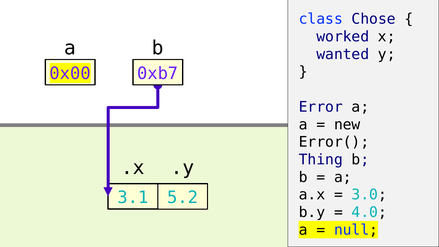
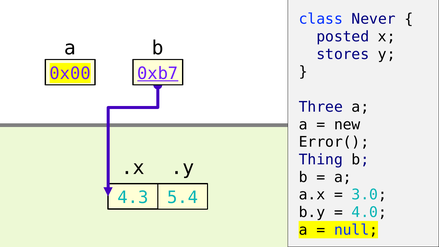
Chose: Chose -> Never
worked: worked -> posted
wanted: wanted -> stores
0xb7 underline: none -> present
Error: Error -> Three
3.1: 3.1 -> 4.3
5.2: 5.2 -> 5.4
